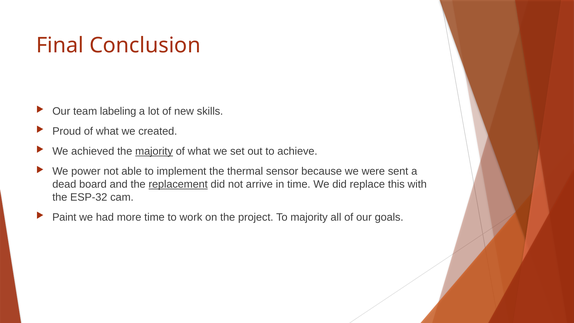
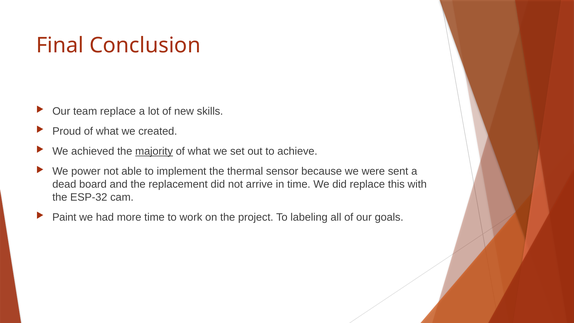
team labeling: labeling -> replace
replacement underline: present -> none
To majority: majority -> labeling
